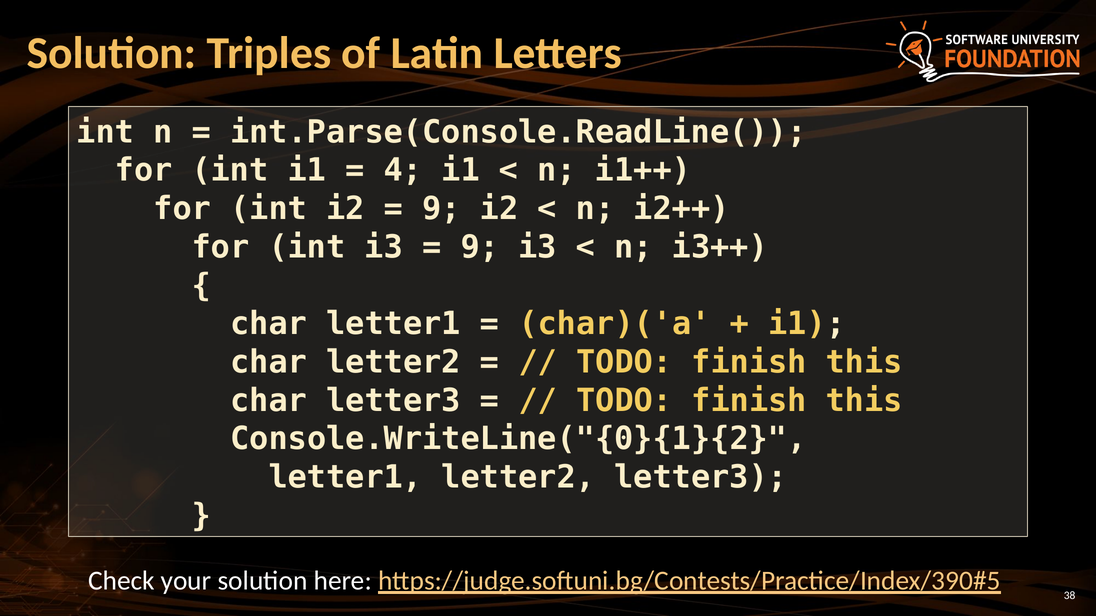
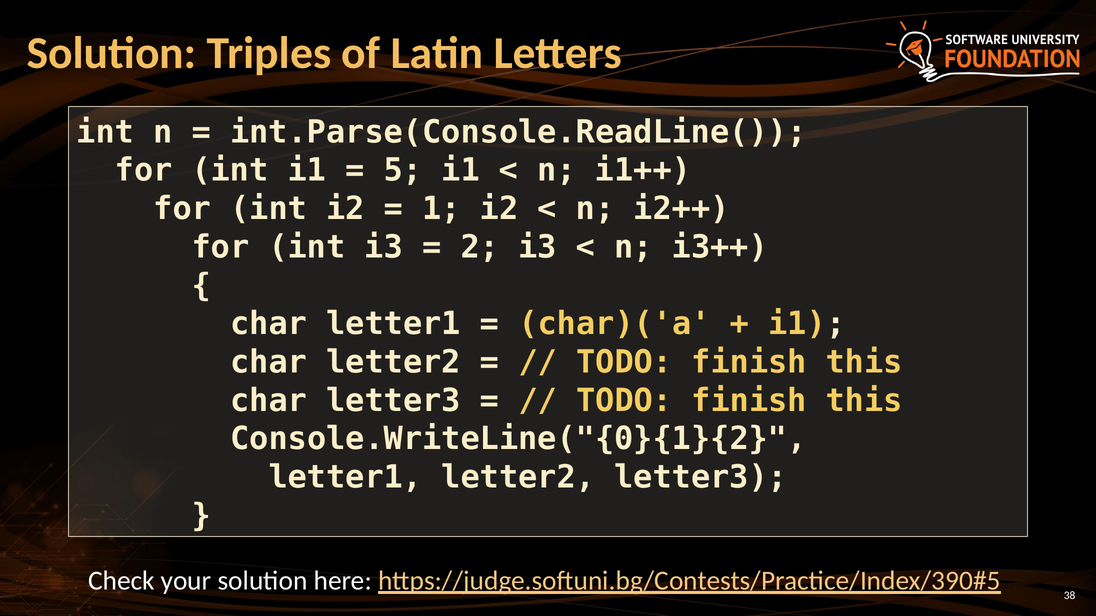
4: 4 -> 5
9 at (441, 209): 9 -> 1
9 at (480, 247): 9 -> 2
